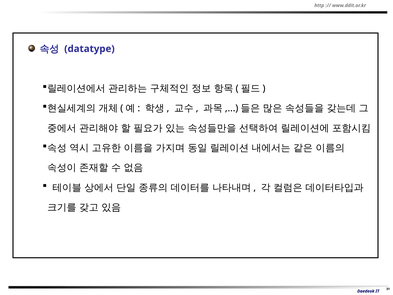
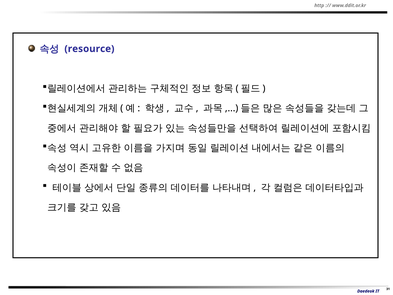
datatype: datatype -> resource
